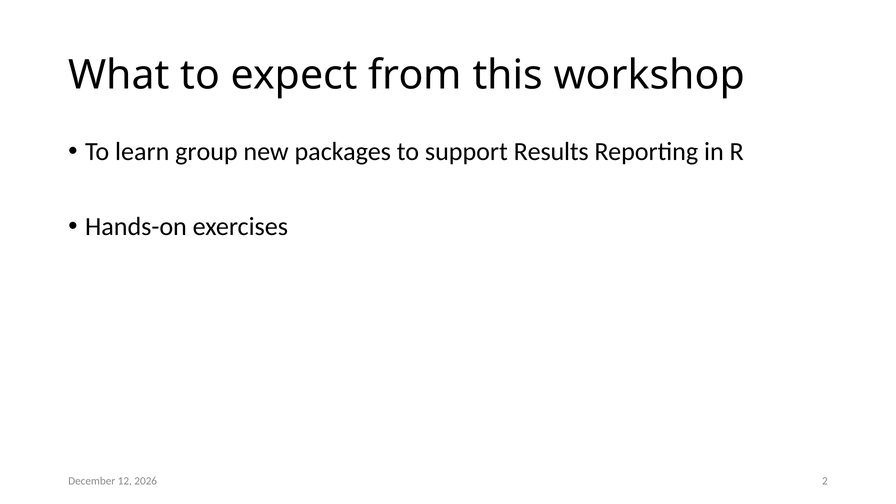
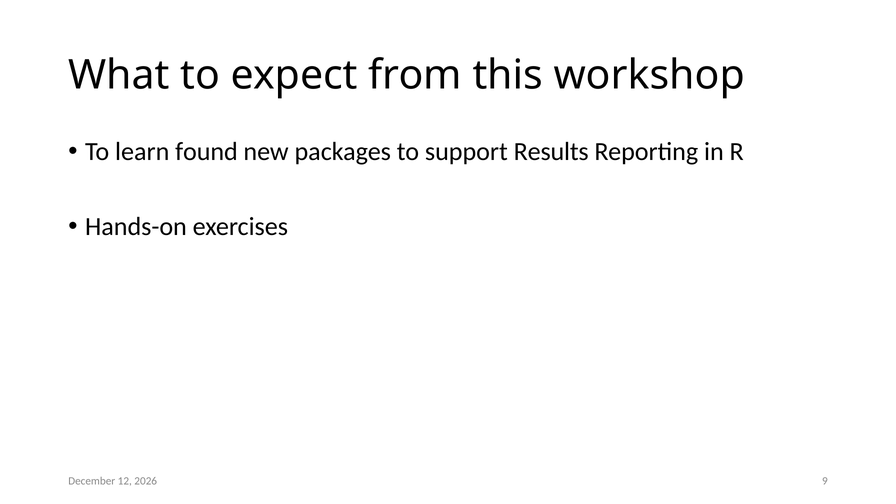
group: group -> found
2: 2 -> 9
